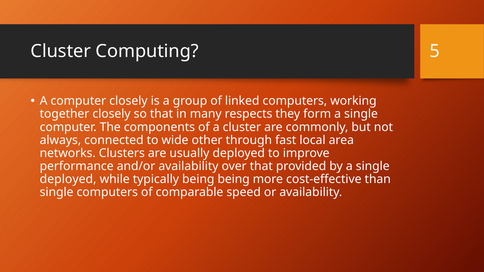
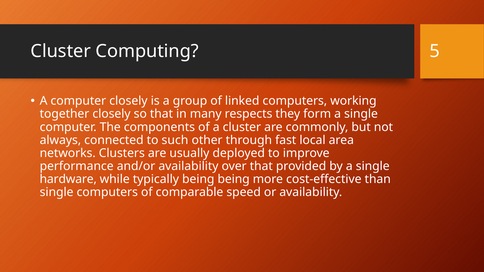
wide: wide -> such
deployed at (68, 179): deployed -> hardware
